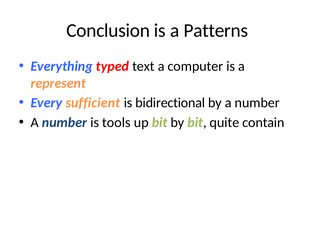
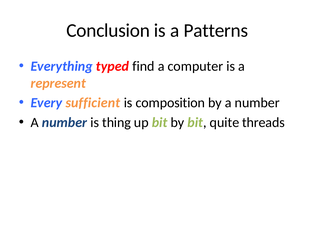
text: text -> find
bidirectional: bidirectional -> composition
tools: tools -> thing
contain: contain -> threads
